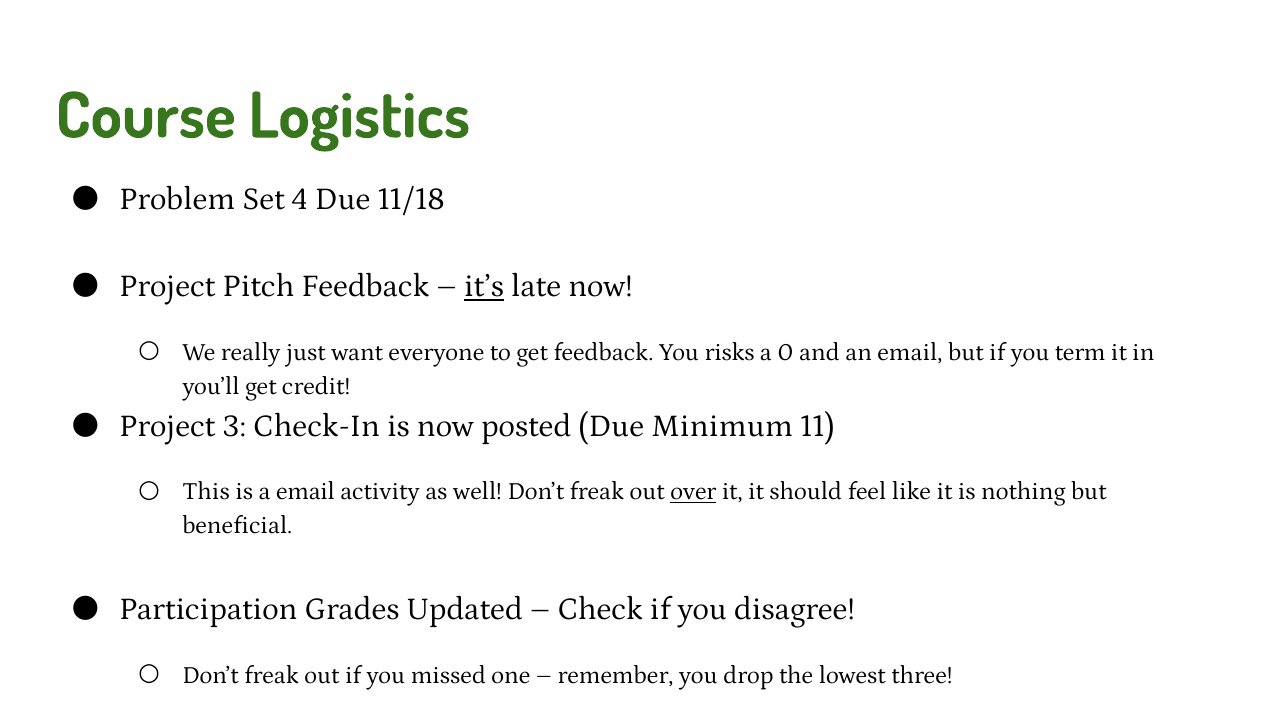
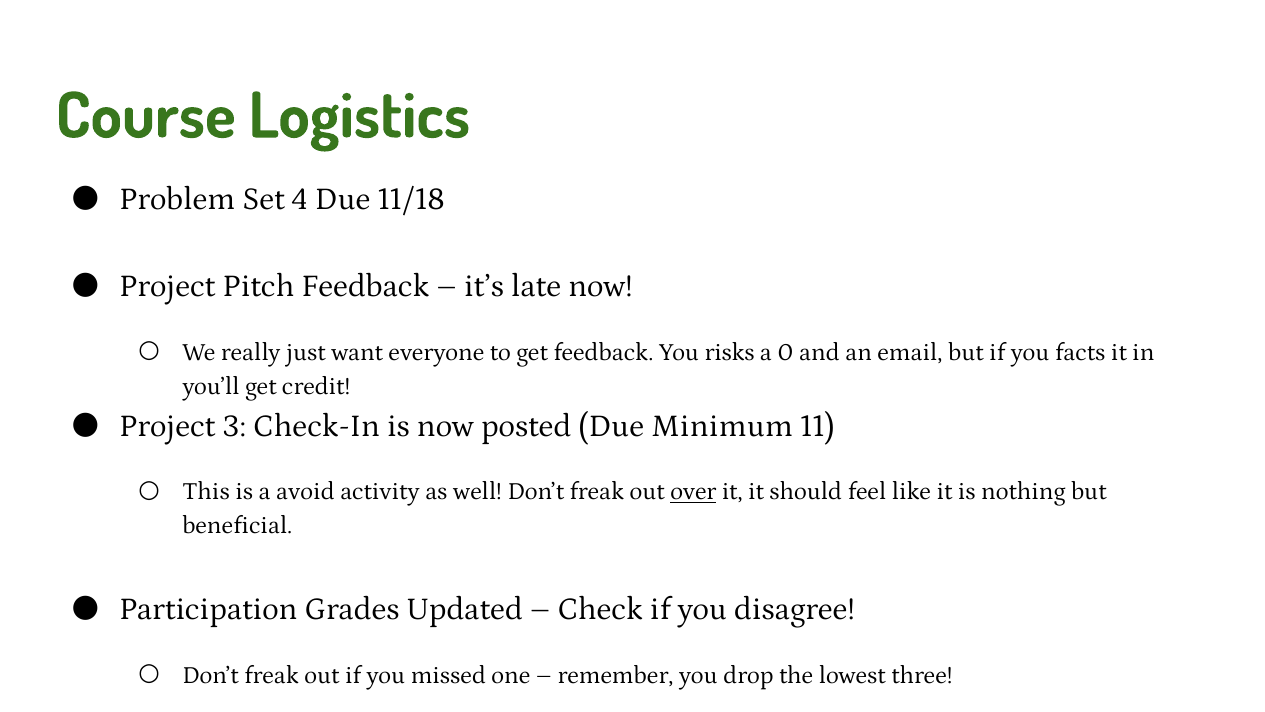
it’s underline: present -> none
term: term -> facts
a email: email -> avoid
